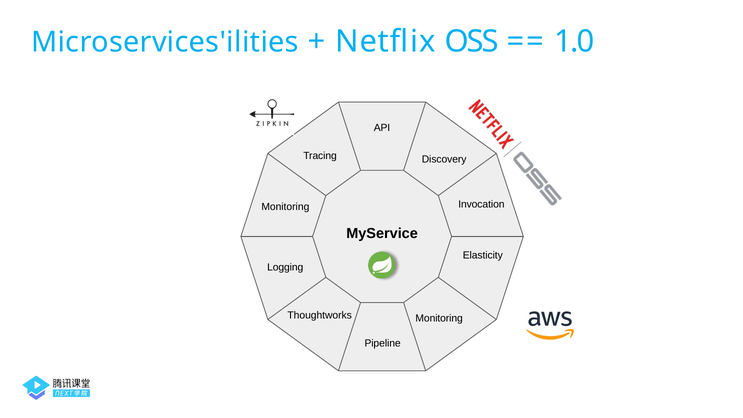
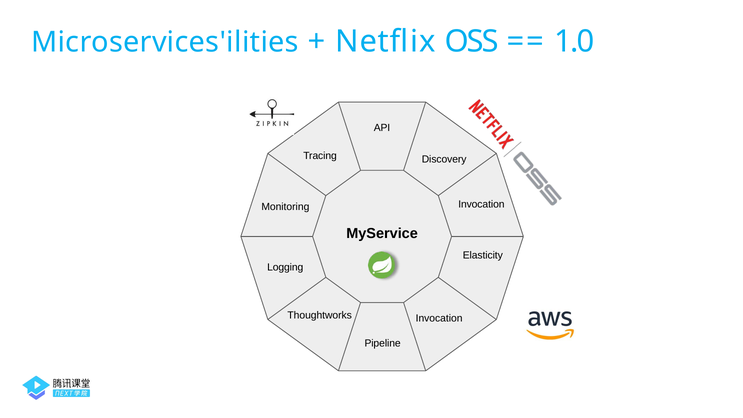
Monitoring at (439, 318): Monitoring -> Invocation
